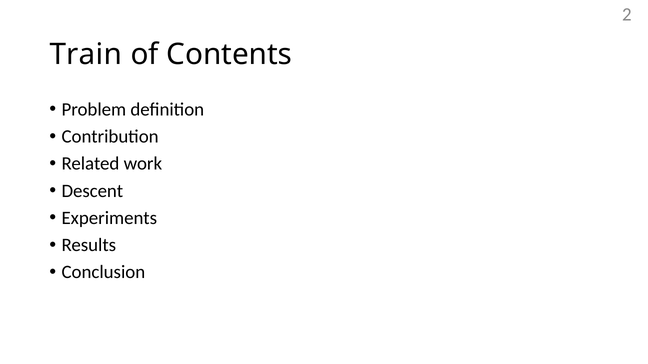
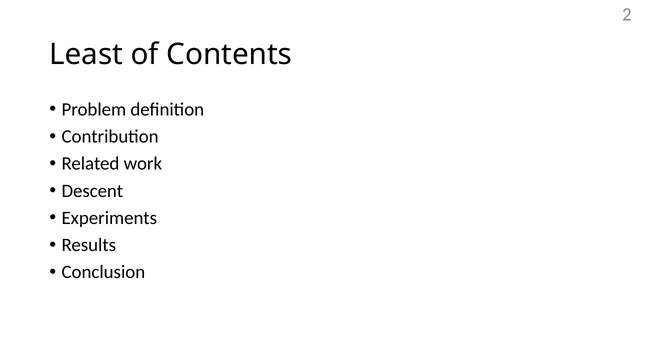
Train: Train -> Least
